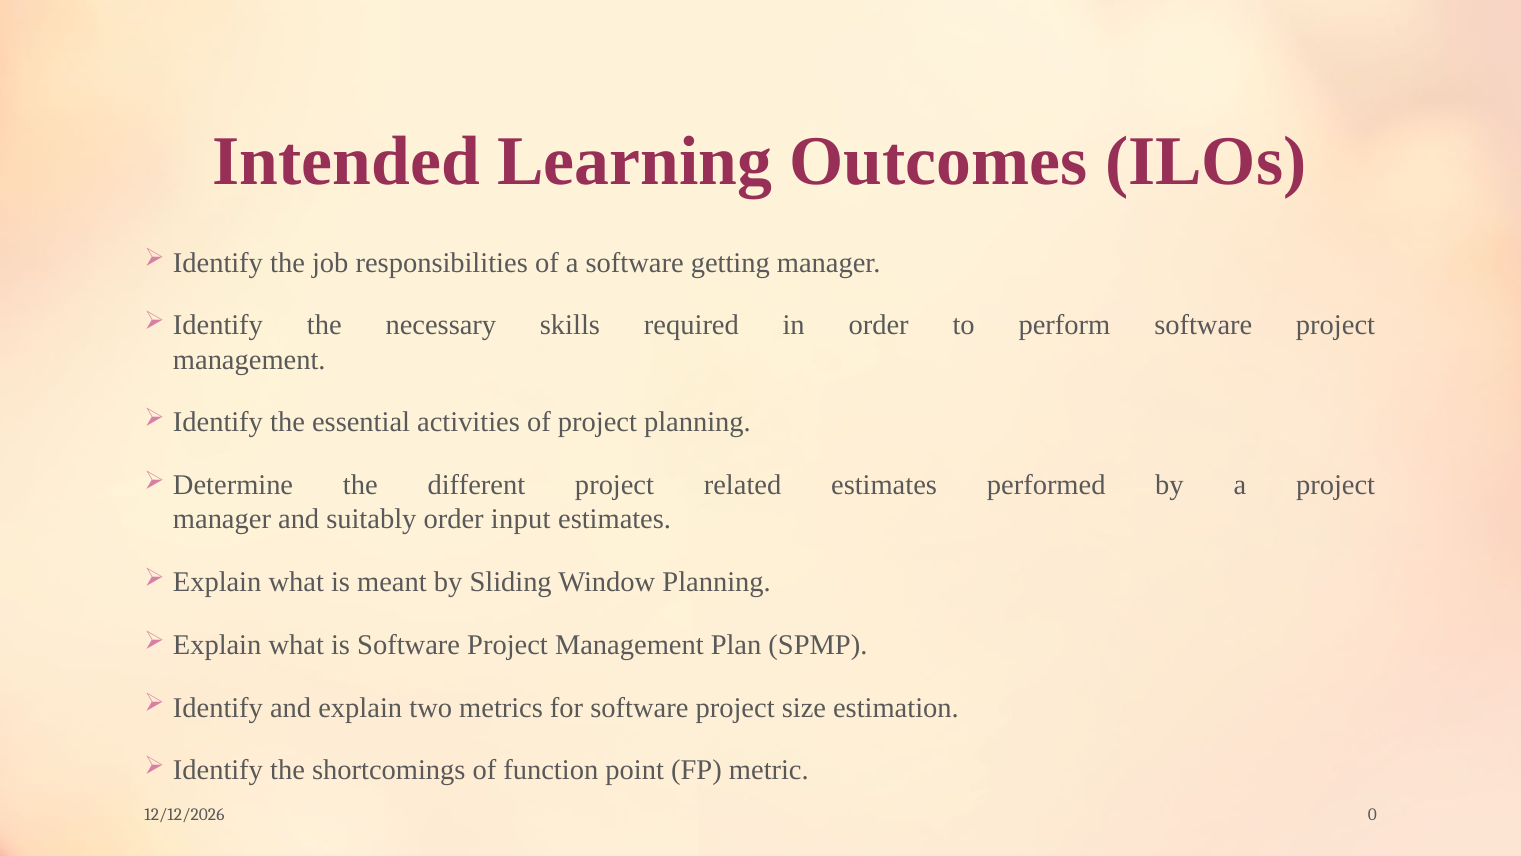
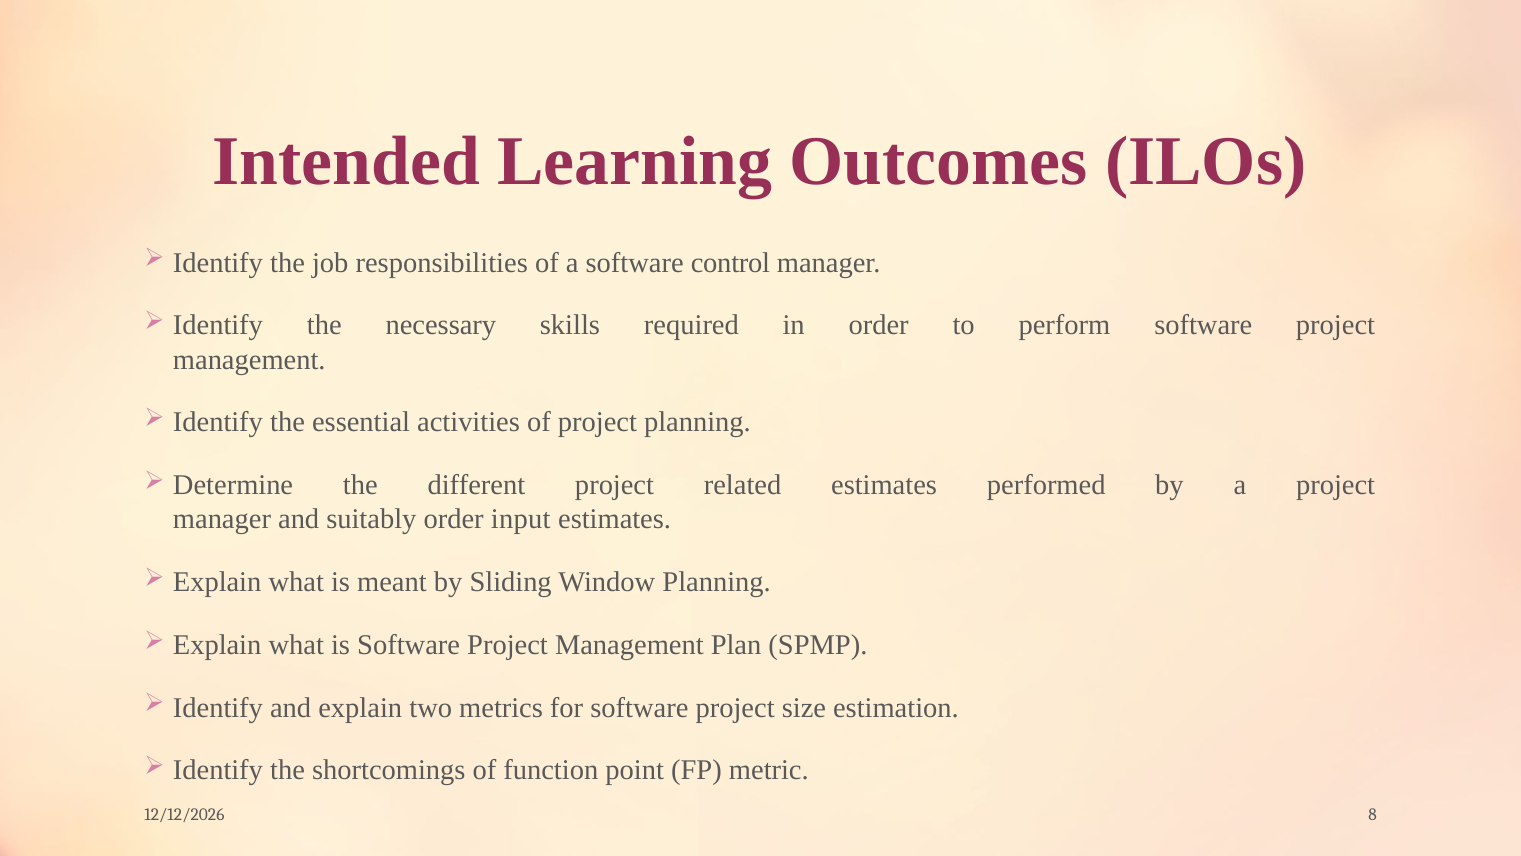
getting: getting -> control
0: 0 -> 8
